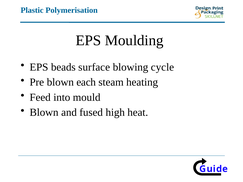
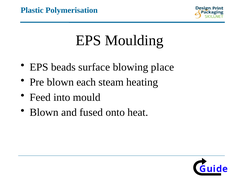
cycle: cycle -> place
high: high -> onto
